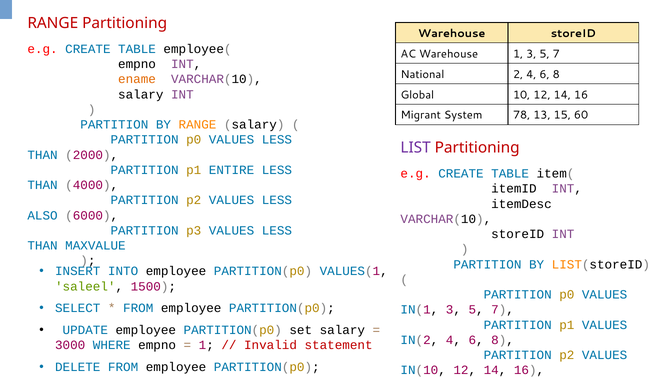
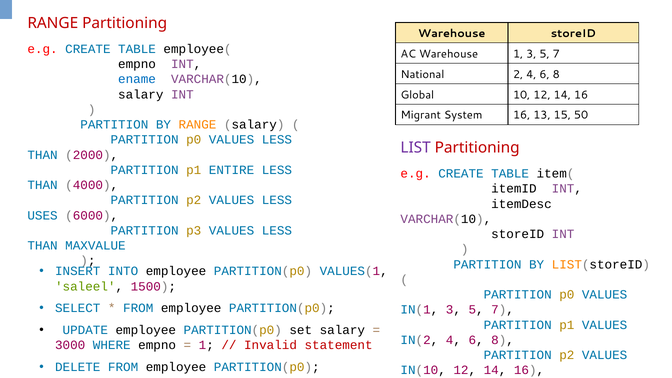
ename colour: orange -> blue
System 78: 78 -> 16
60: 60 -> 50
ALSO: ALSO -> USES
